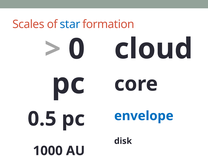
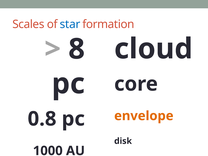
0: 0 -> 8
envelope colour: blue -> orange
0.5: 0.5 -> 0.8
